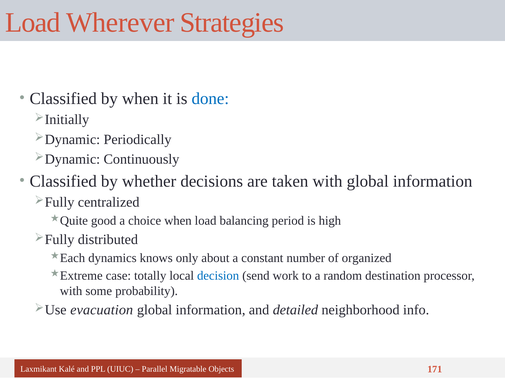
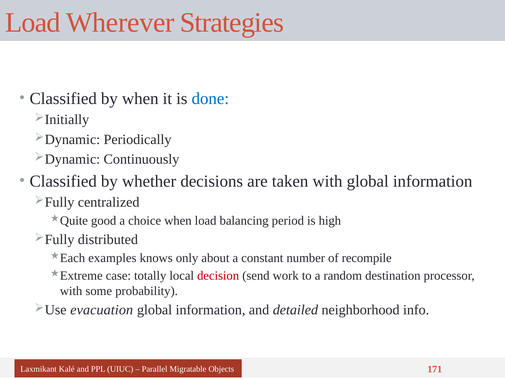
dynamics: dynamics -> examples
organized: organized -> recompile
decision colour: blue -> red
